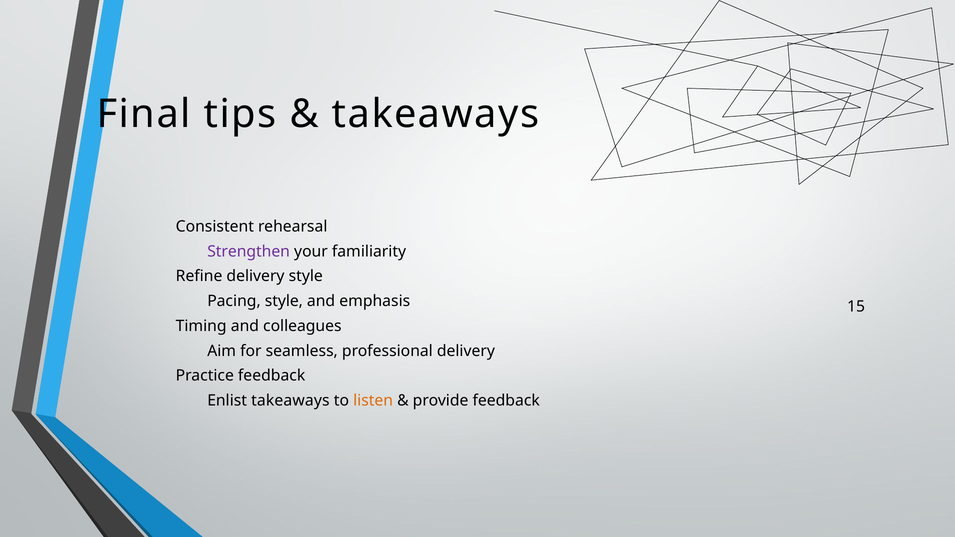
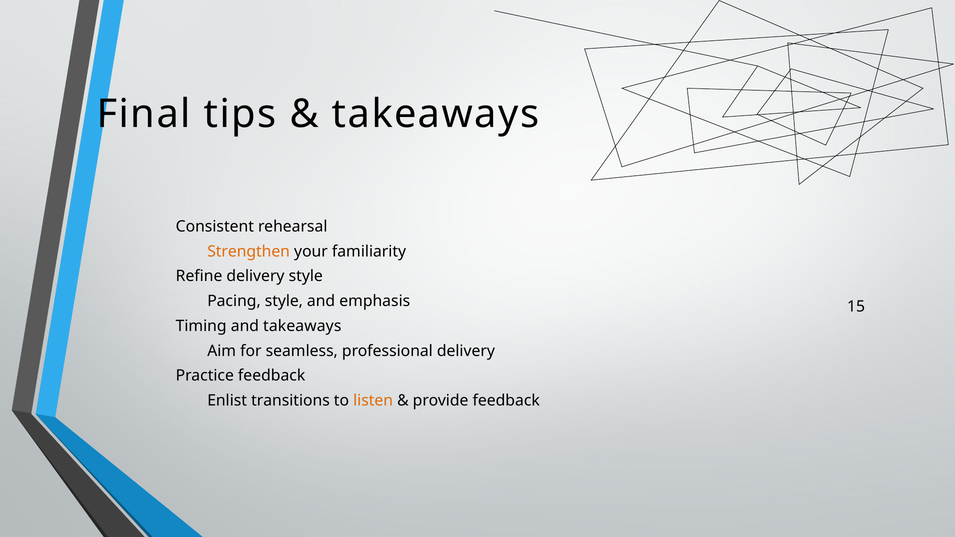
Strengthen colour: purple -> orange
and colleagues: colleagues -> takeaways
Enlist takeaways: takeaways -> transitions
